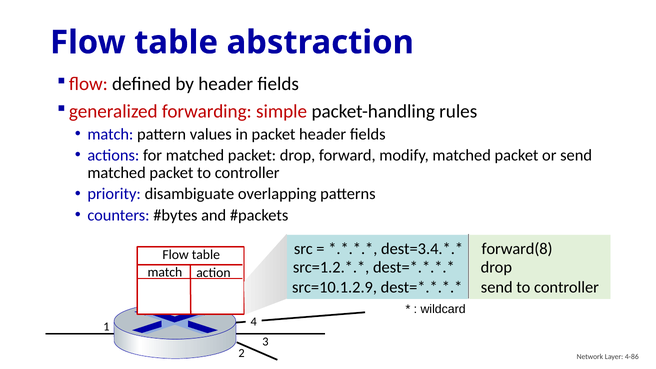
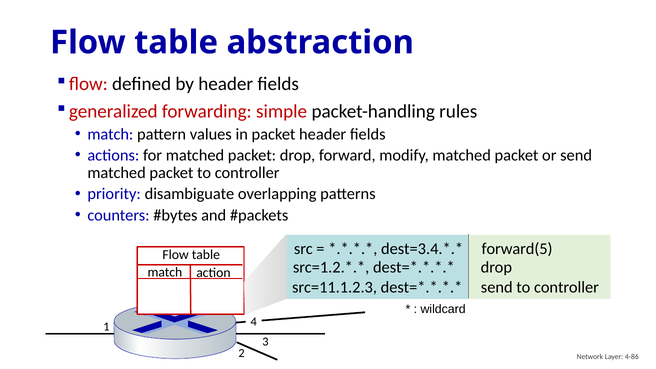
forward(8: forward(8 -> forward(5
src=10.1.2.9: src=10.1.2.9 -> src=11.1.2.3
